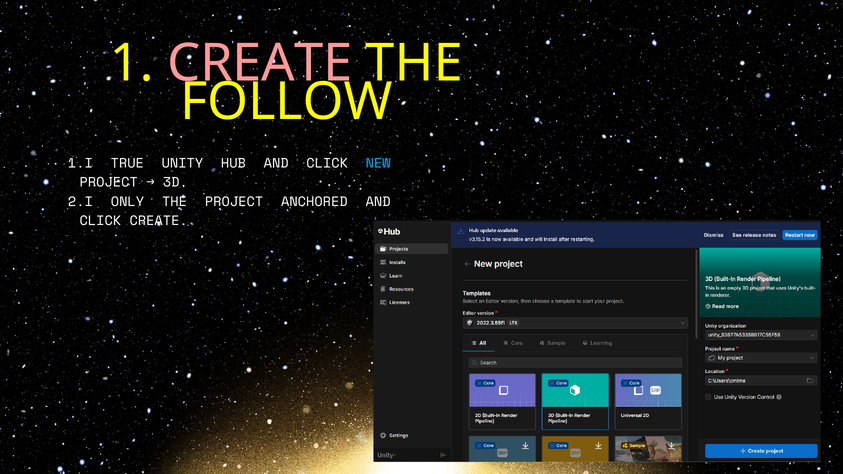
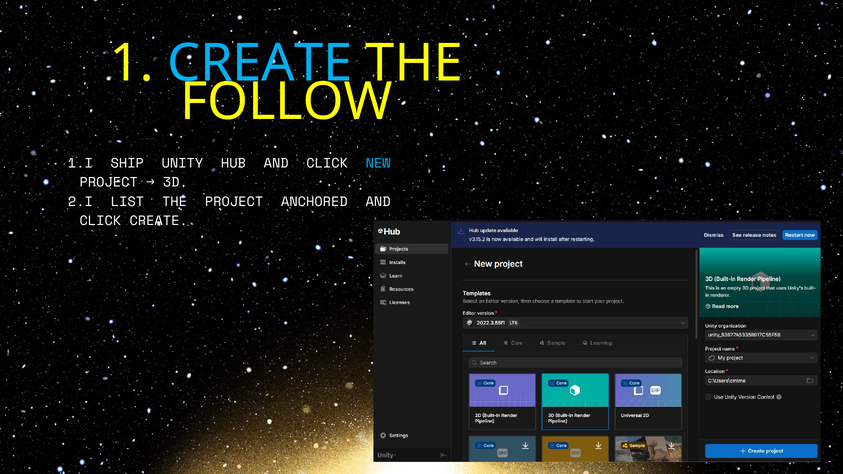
CREATE at (260, 63) colour: pink -> light blue
TRUE: TRUE -> SHIP
ONLY: ONLY -> LIST
